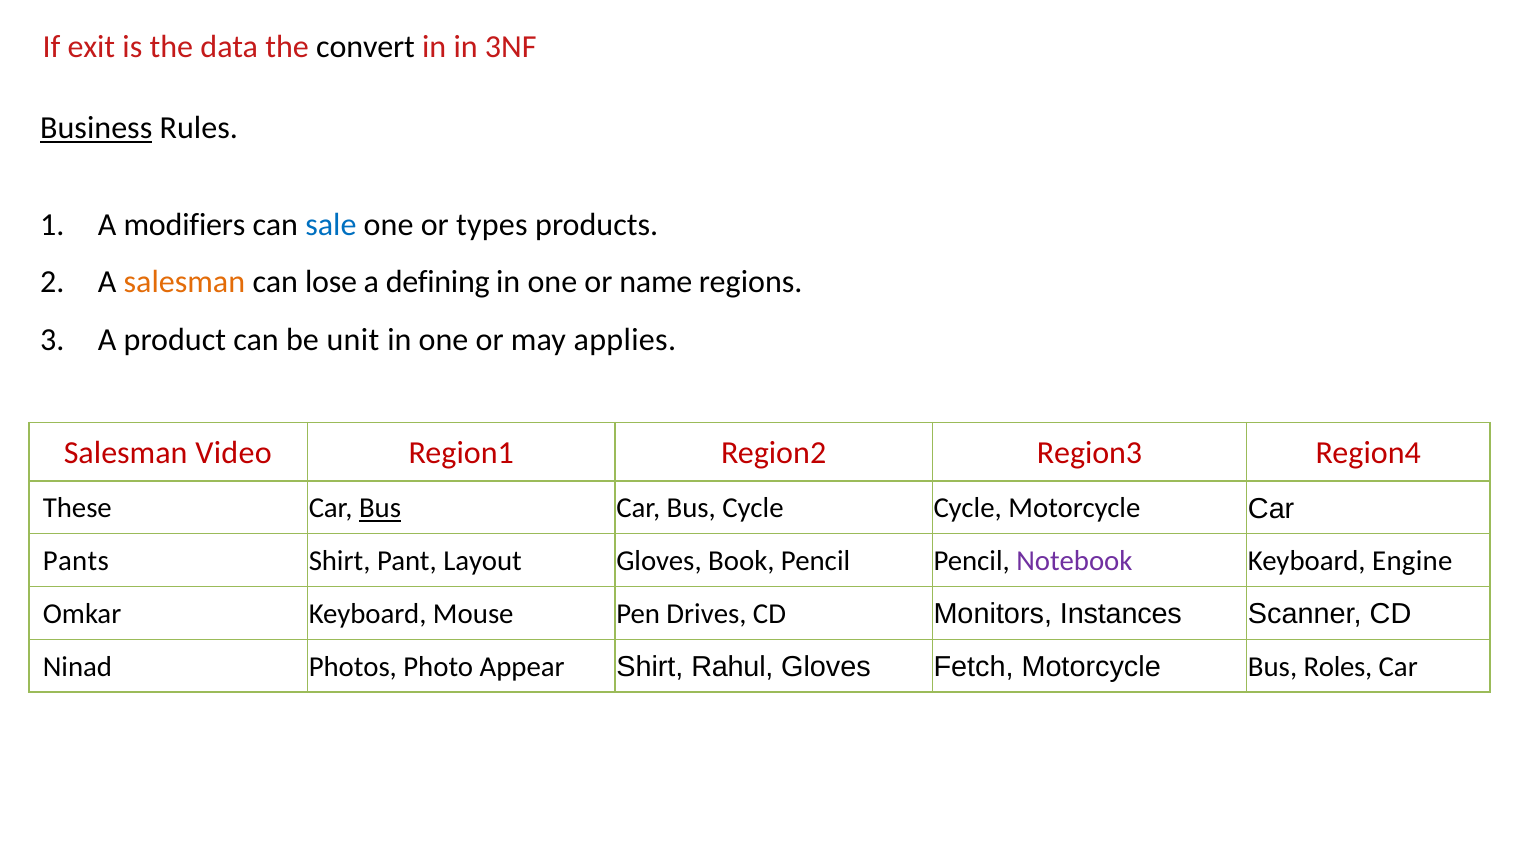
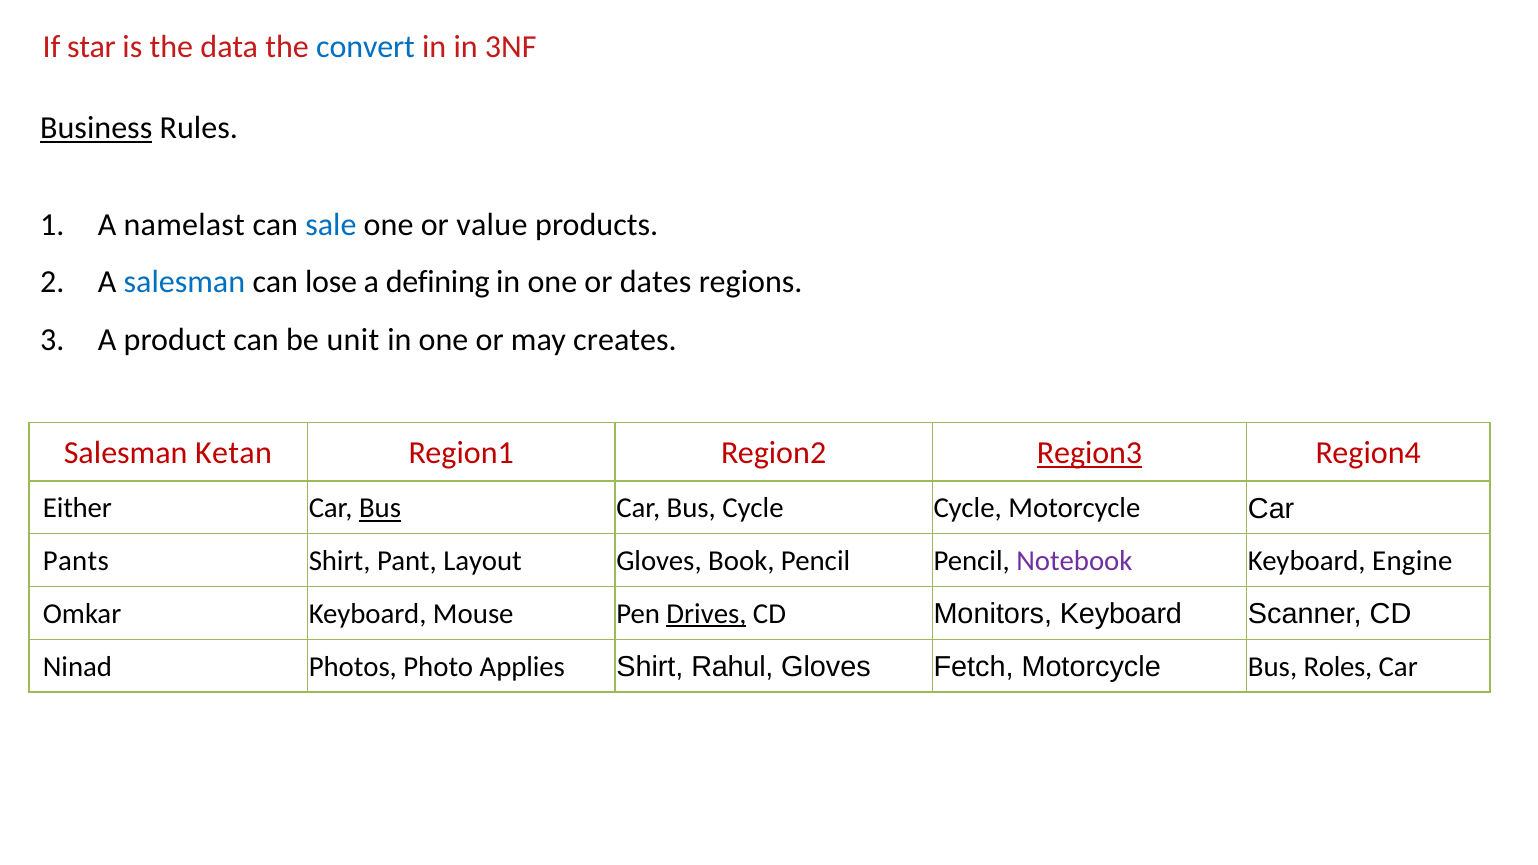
exit: exit -> star
convert colour: black -> blue
modifiers: modifiers -> namelast
types: types -> value
salesman at (184, 282) colour: orange -> blue
name: name -> dates
applies: applies -> creates
Video: Video -> Ketan
Region3 underline: none -> present
These: These -> Either
Drives underline: none -> present
Monitors Instances: Instances -> Keyboard
Appear: Appear -> Applies
